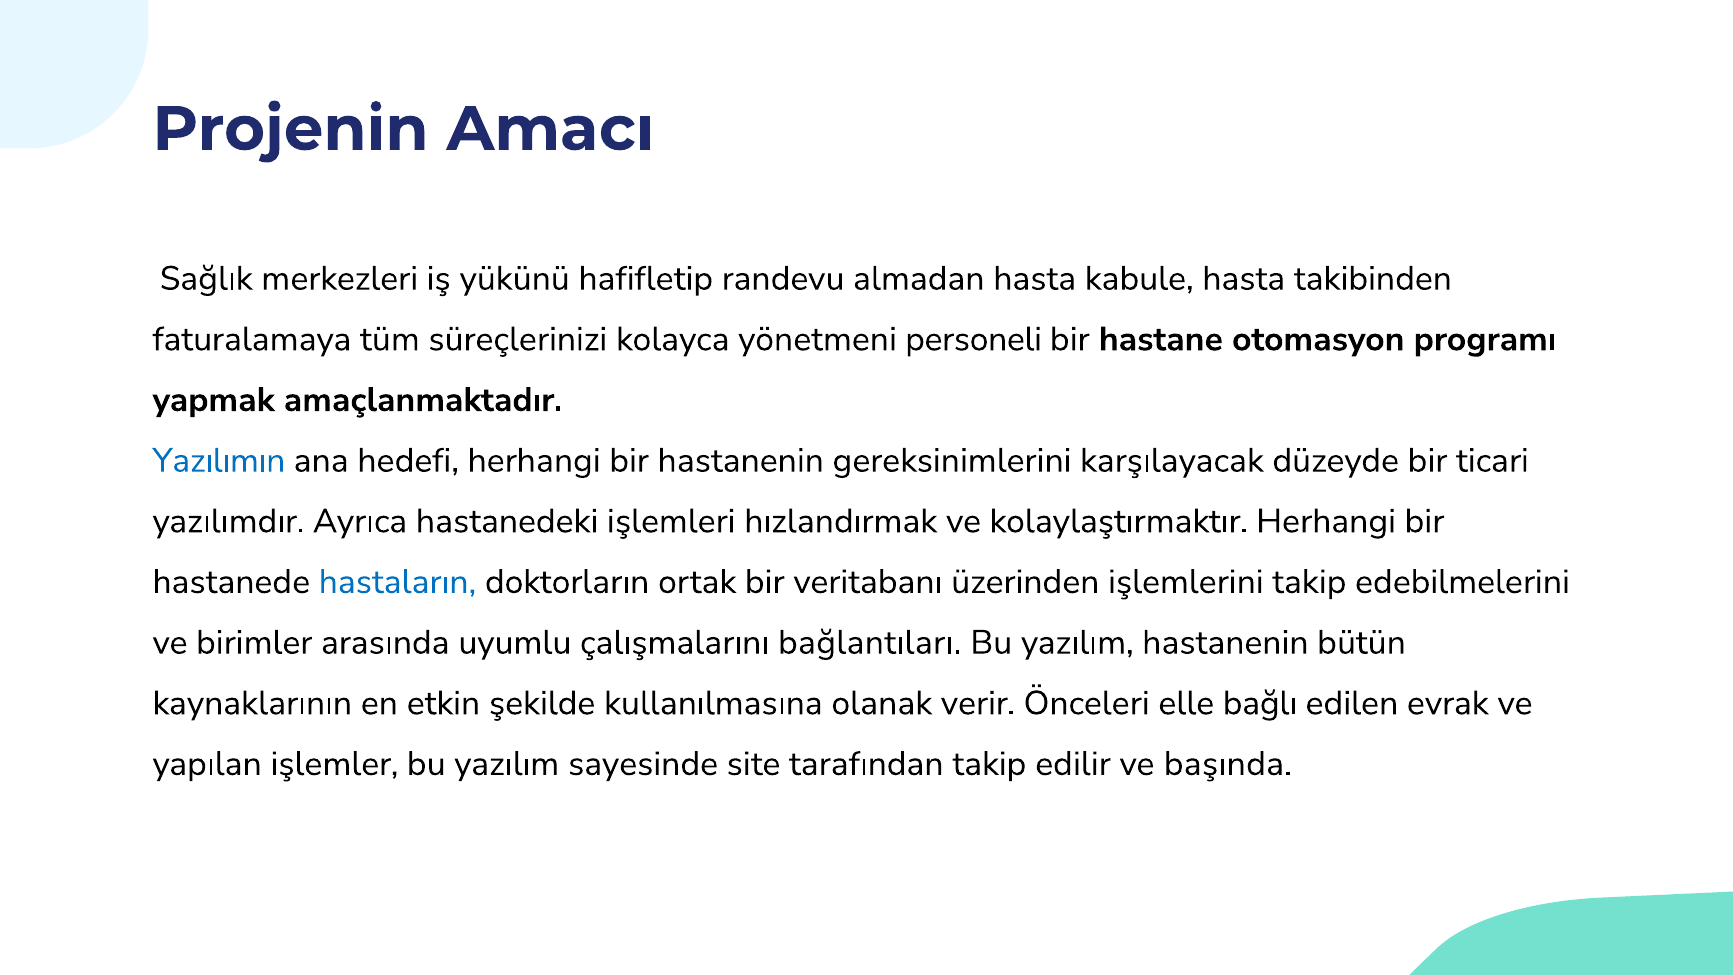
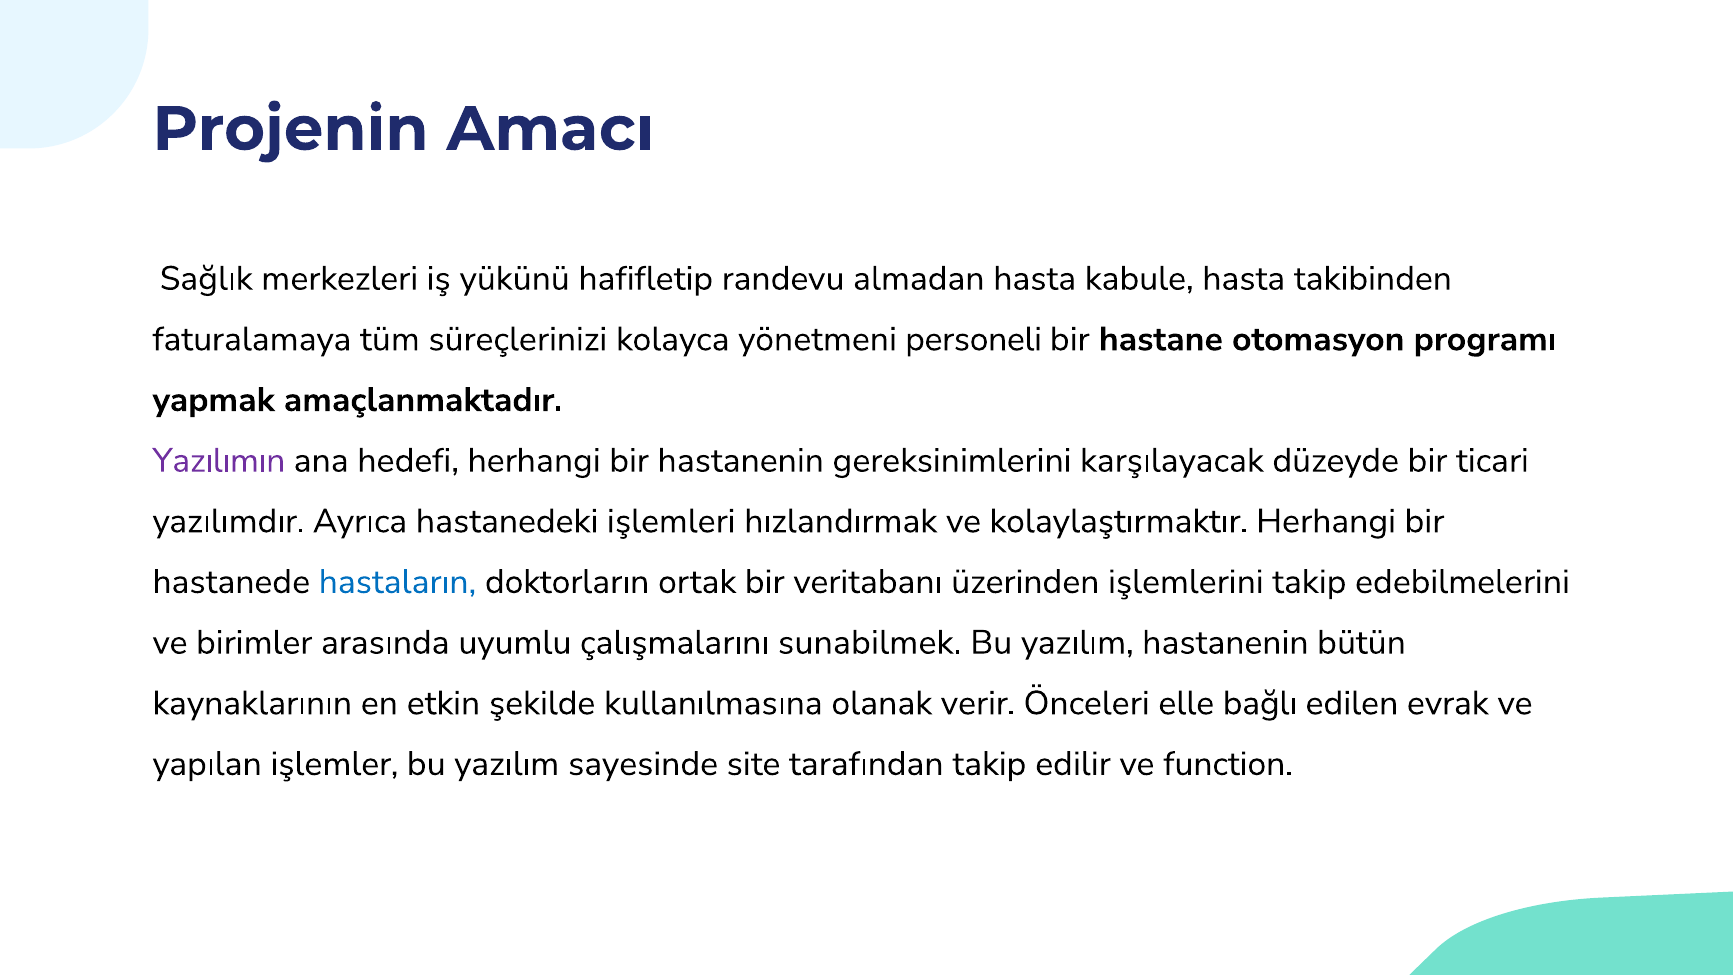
Yazılımın colour: blue -> purple
bağlantıları: bağlantıları -> sunabilmek
başında: başında -> function
